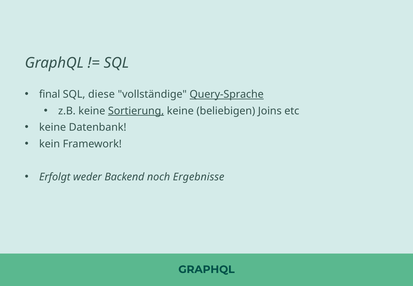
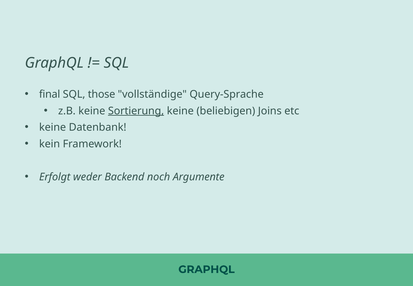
diese: diese -> those
Query-Sprache underline: present -> none
Ergebnisse: Ergebnisse -> Argumente
